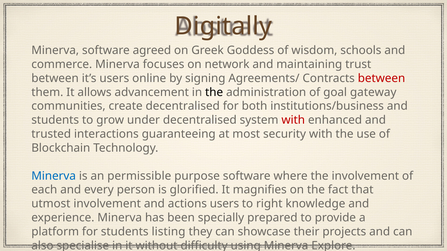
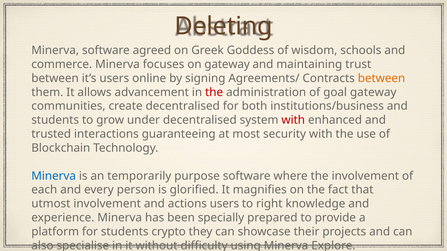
Digitally: Digitally -> Deleting
on network: network -> gateway
between at (382, 78) colour: red -> orange
the at (214, 92) colour: black -> red
permissible: permissible -> temporarily
listing: listing -> crypto
